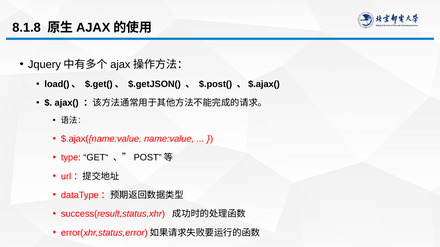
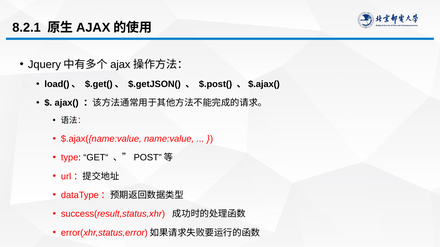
8.1.8: 8.1.8 -> 8.2.1
